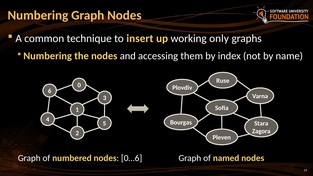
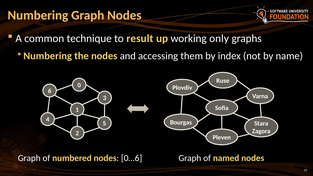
insert: insert -> result
